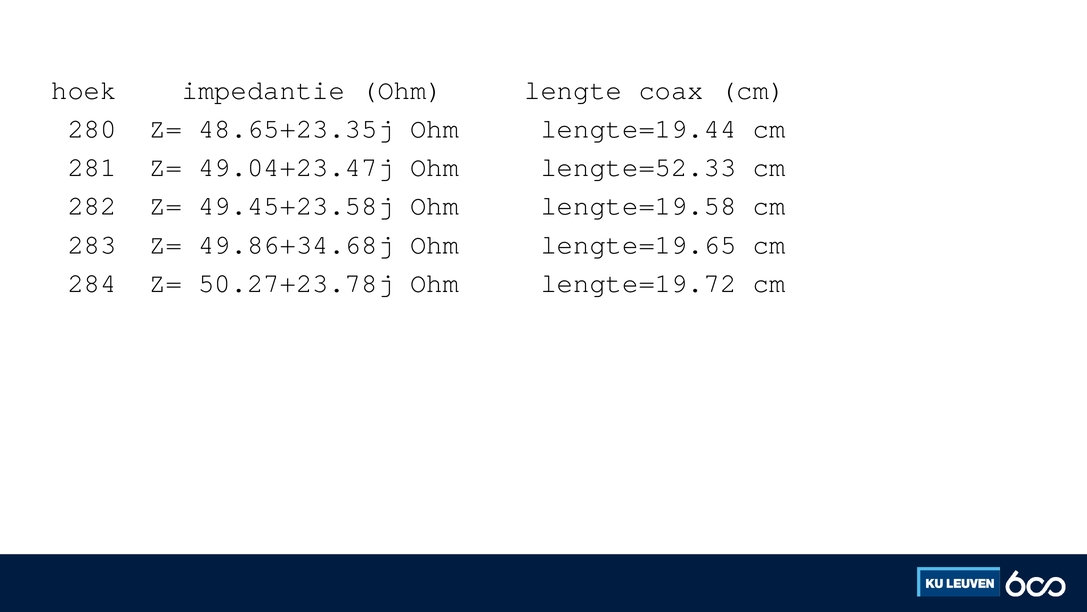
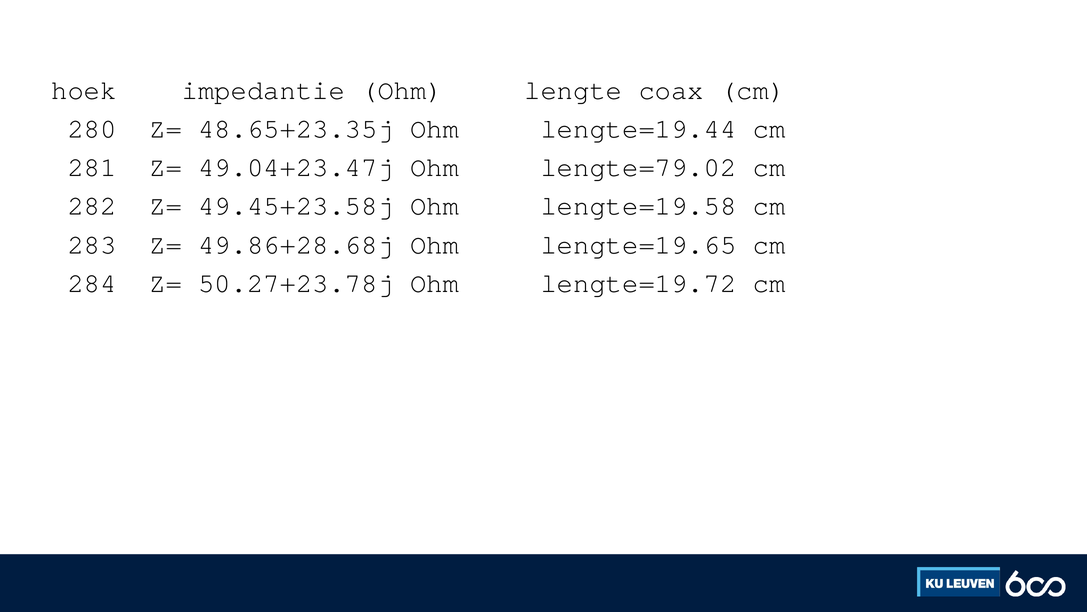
lengte=52.33: lengte=52.33 -> lengte=79.02
49.86+34.68j: 49.86+34.68j -> 49.86+28.68j
